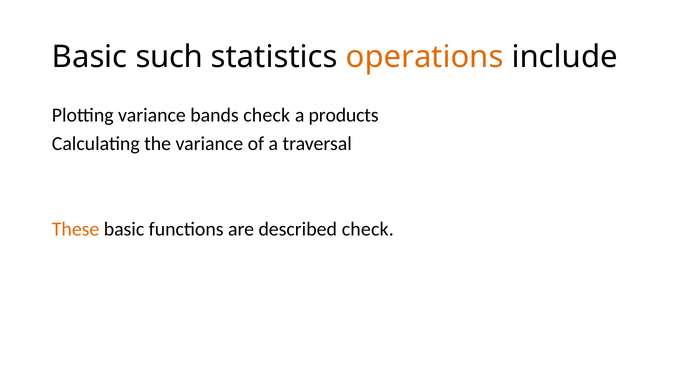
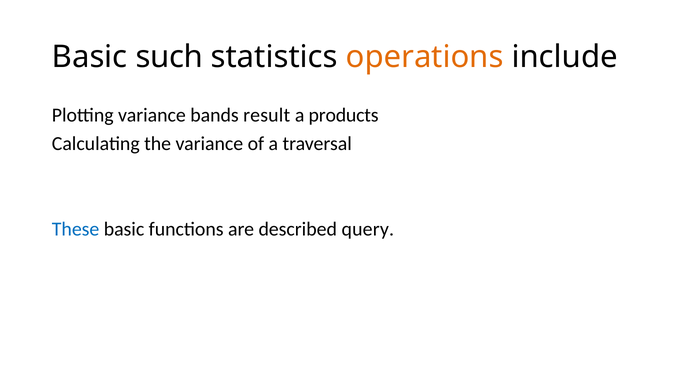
bands check: check -> result
These colour: orange -> blue
described check: check -> query
